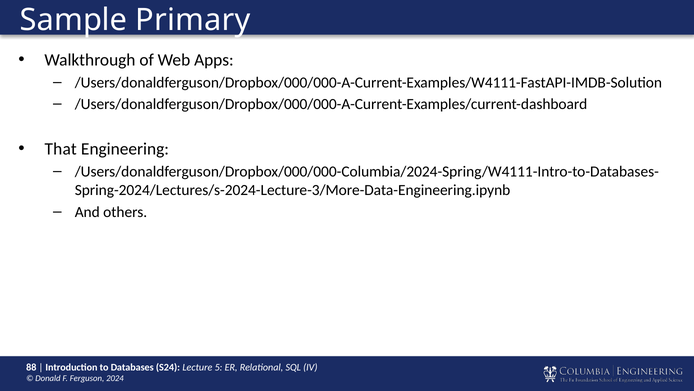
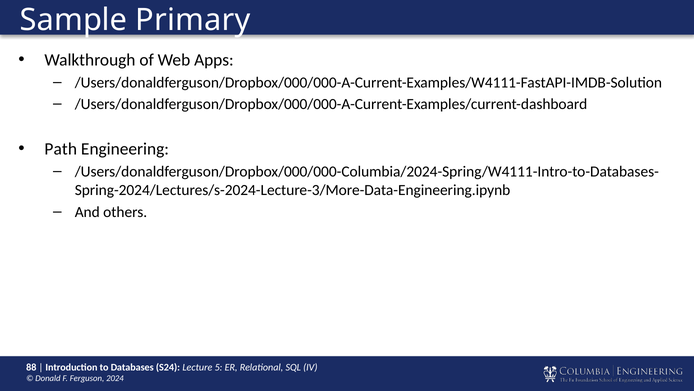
That: That -> Path
